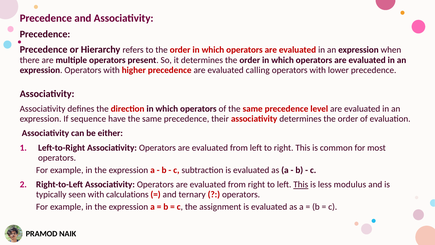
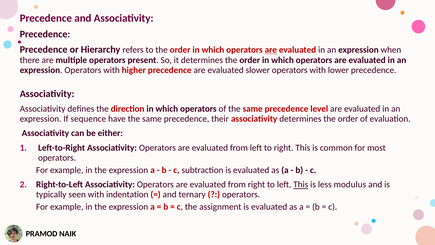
are at (271, 50) underline: none -> present
calling: calling -> slower
calculations: calculations -> indentation
